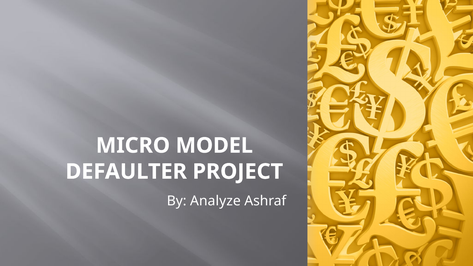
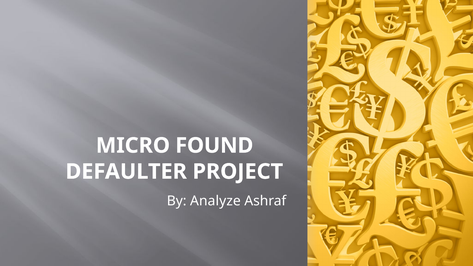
MODEL: MODEL -> FOUND
